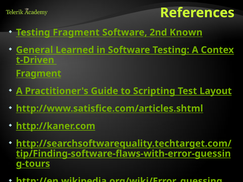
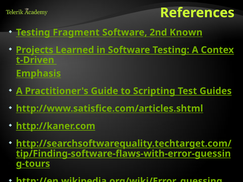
General: General -> Projects
Fragment at (39, 74): Fragment -> Emphasis
Layout: Layout -> Guides
